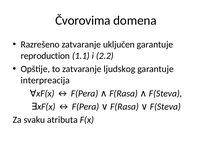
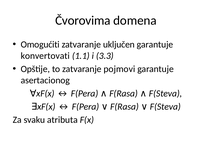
Razrešeno: Razrešeno -> Omogućiti
reproduction: reproduction -> konvertovati
2.2: 2.2 -> 3.3
ljudskog: ljudskog -> pojmovi
interpreacija: interpreacija -> asertacionog
